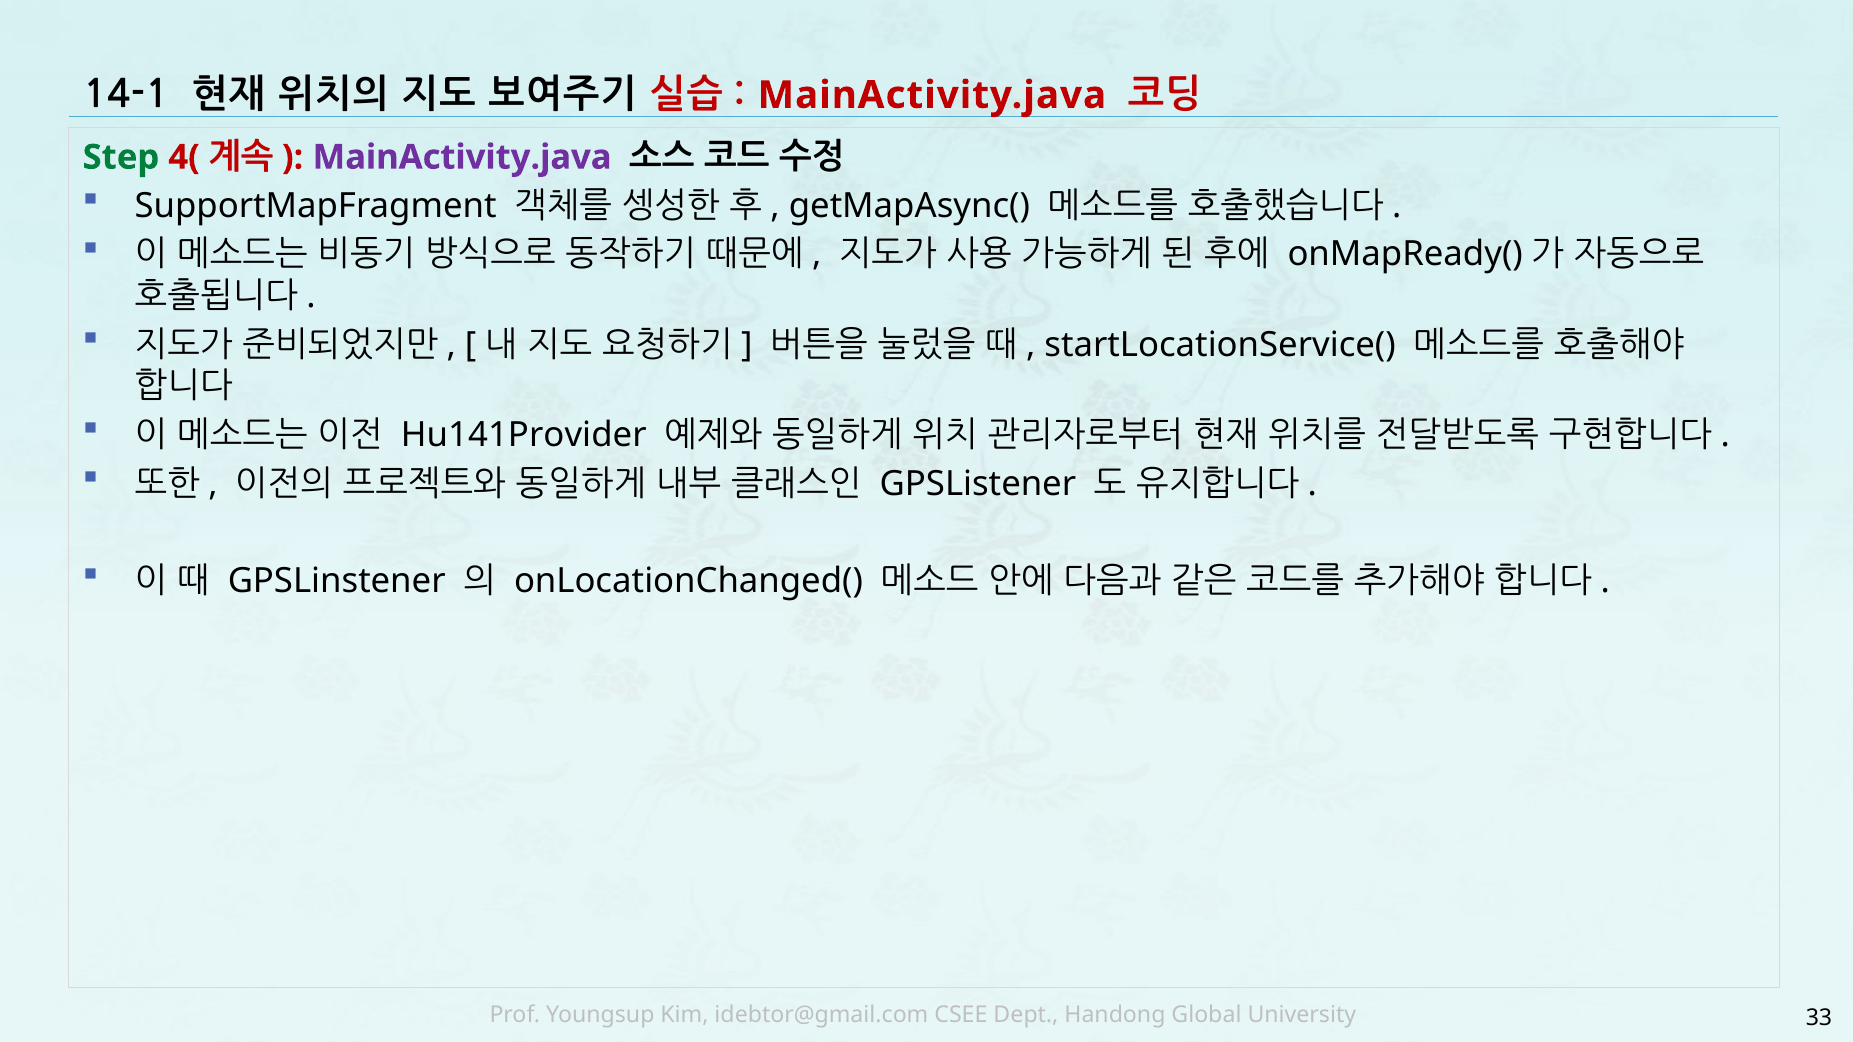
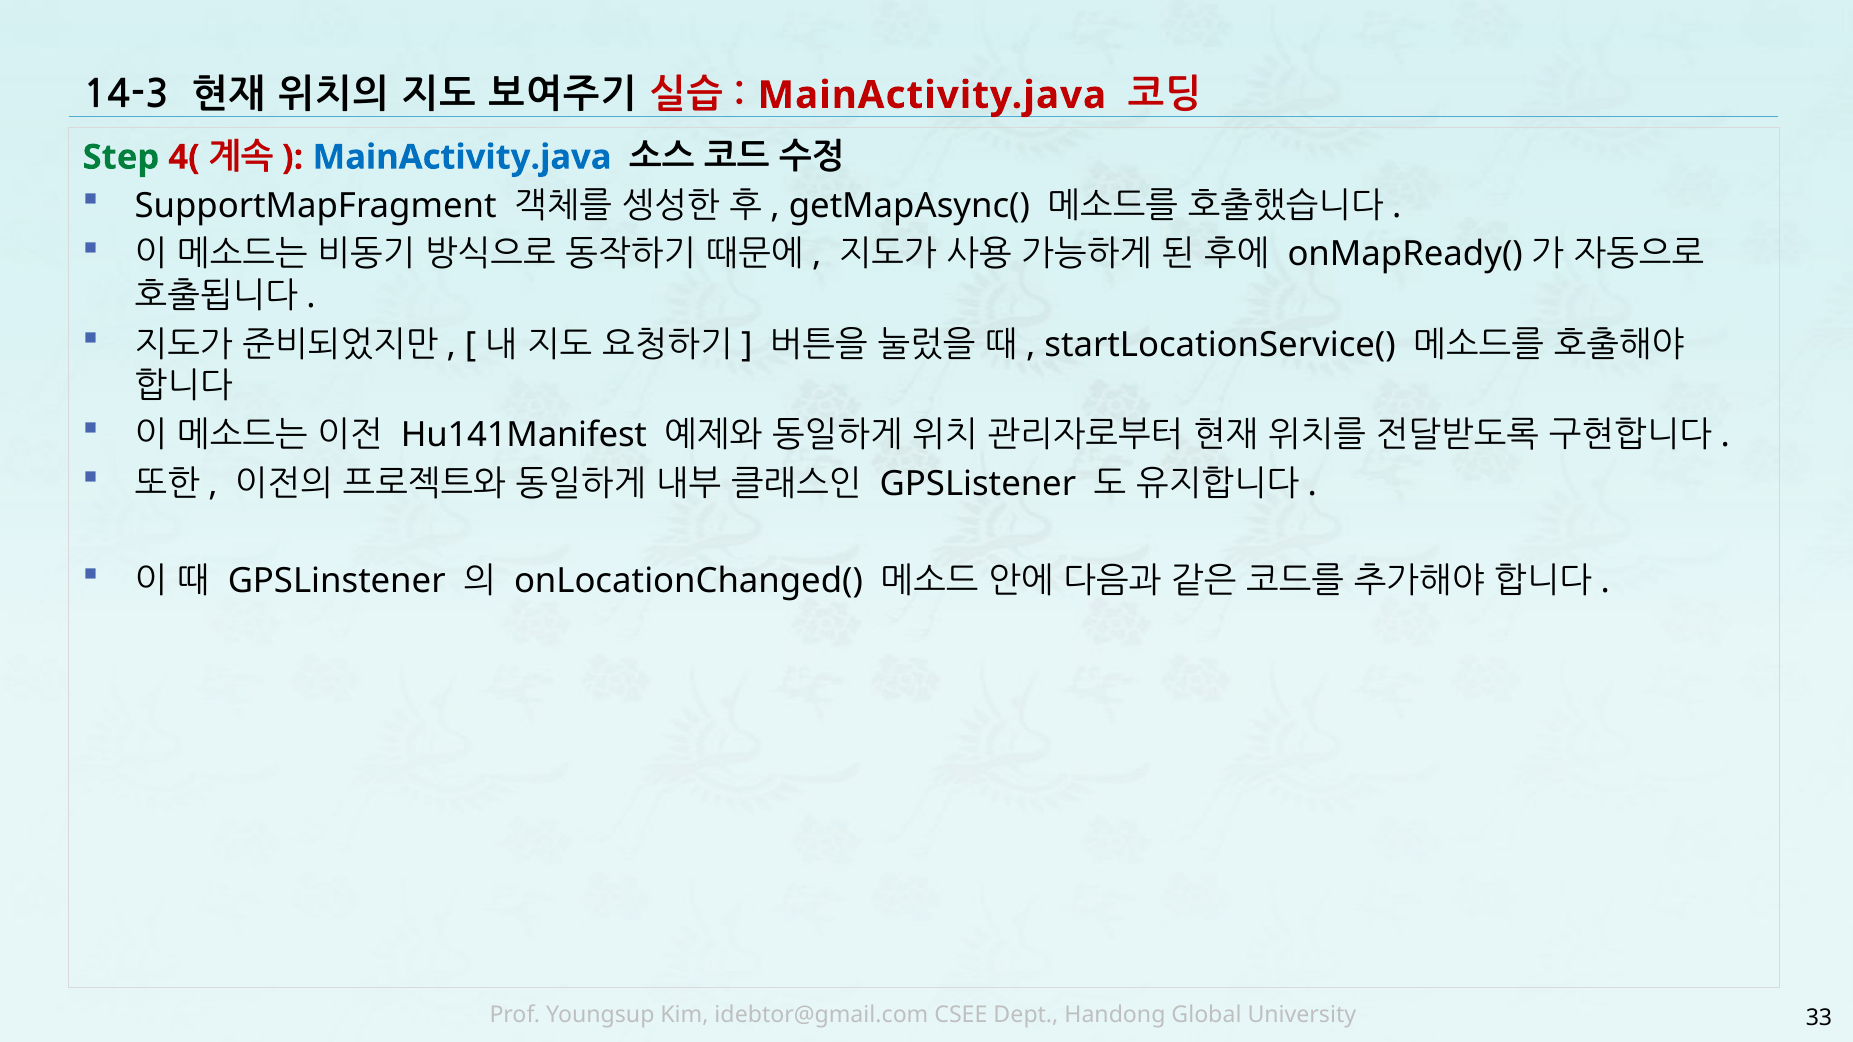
14-1: 14-1 -> 14-3
MainActivity.java at (462, 157) colour: purple -> blue
Hu141Provider: Hu141Provider -> Hu141Manifest
